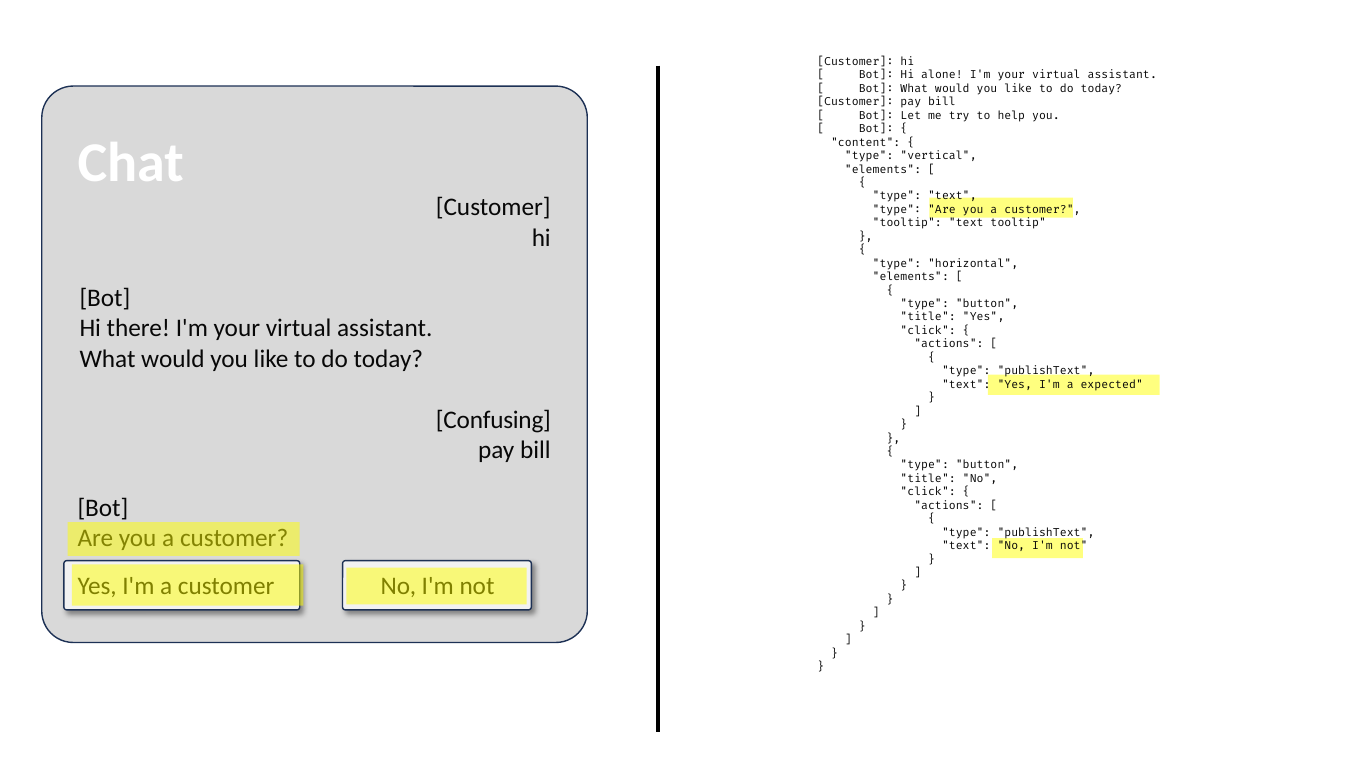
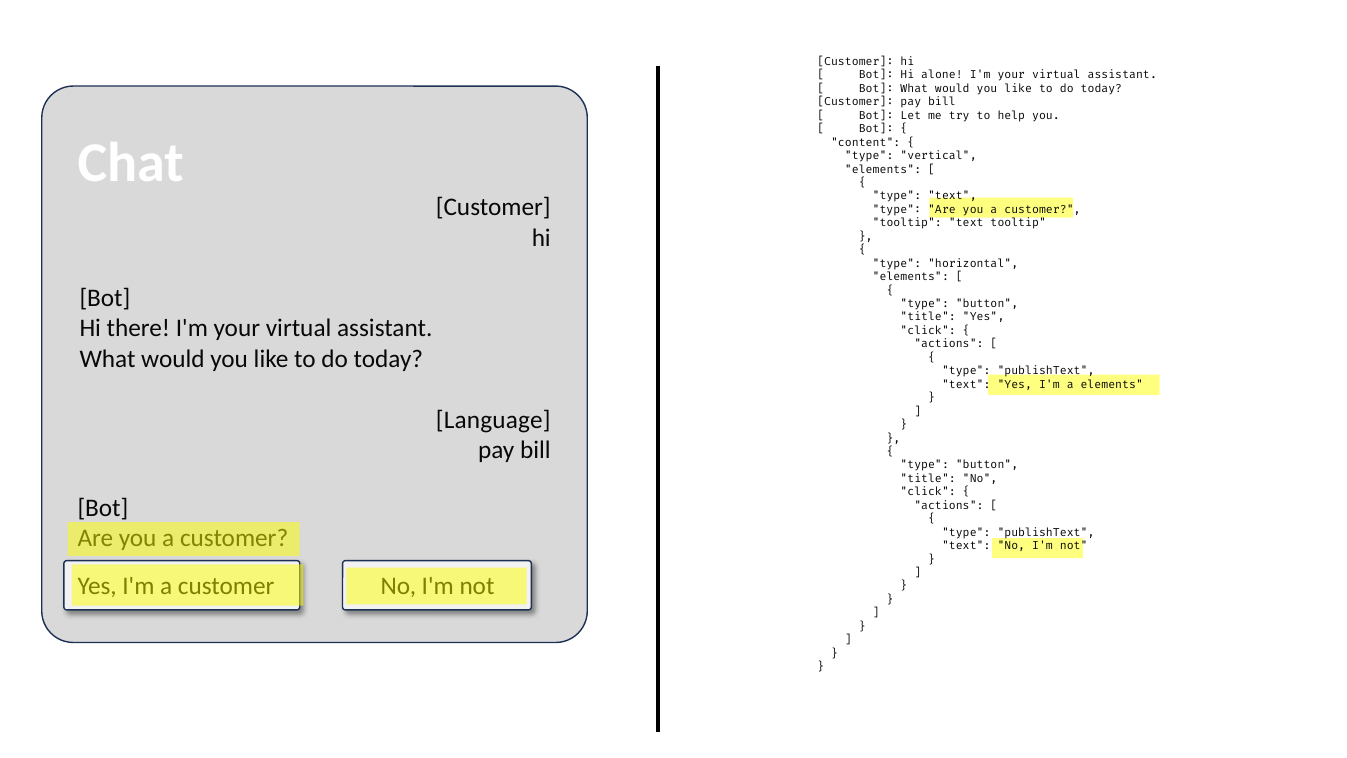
a expected: expected -> elements
Confusing: Confusing -> Language
